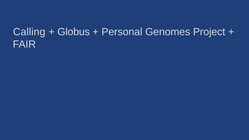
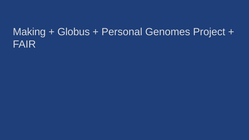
Calling: Calling -> Making
